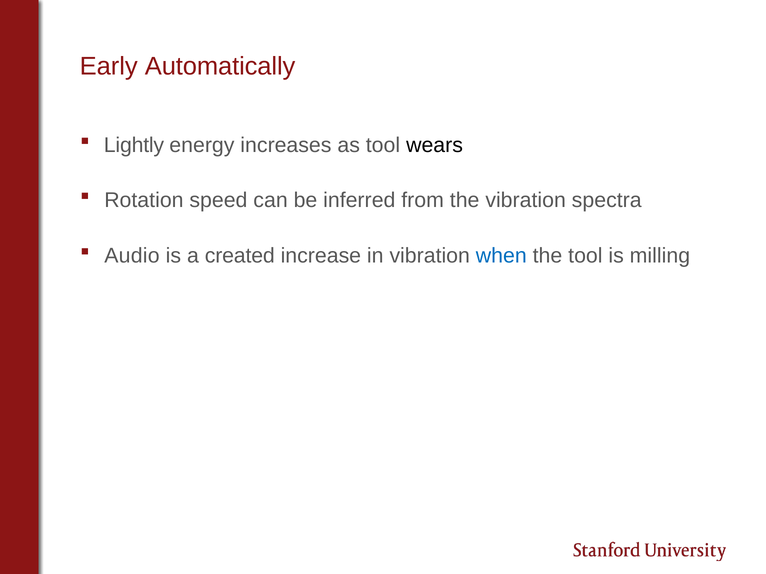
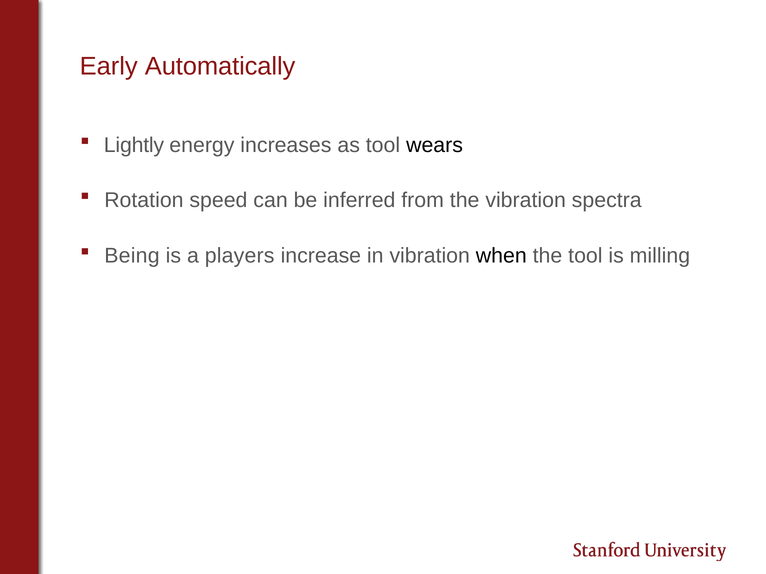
Audio: Audio -> Being
created: created -> players
when colour: blue -> black
